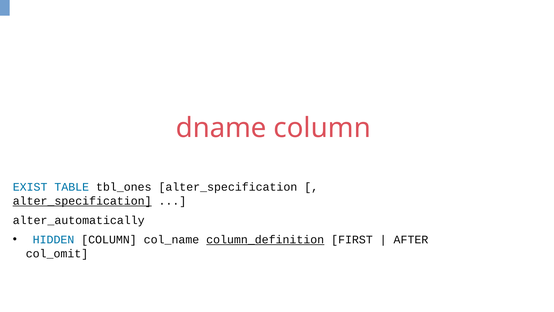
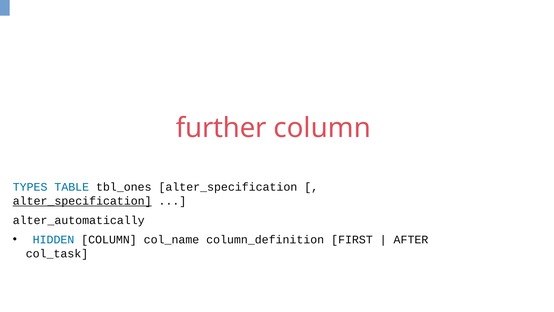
dname: dname -> further
EXIST: EXIST -> TYPES
column_definition underline: present -> none
col_omit: col_omit -> col_task
